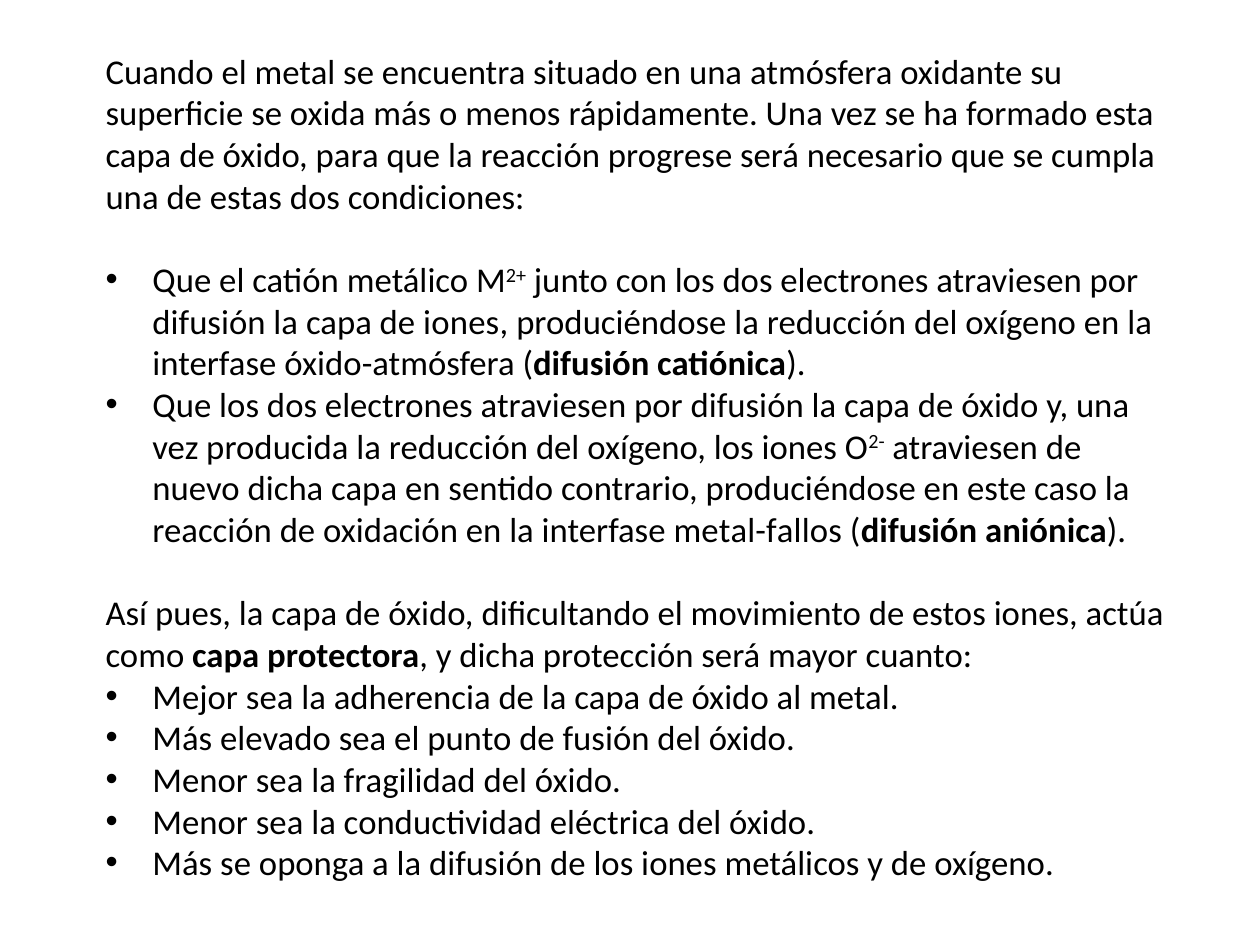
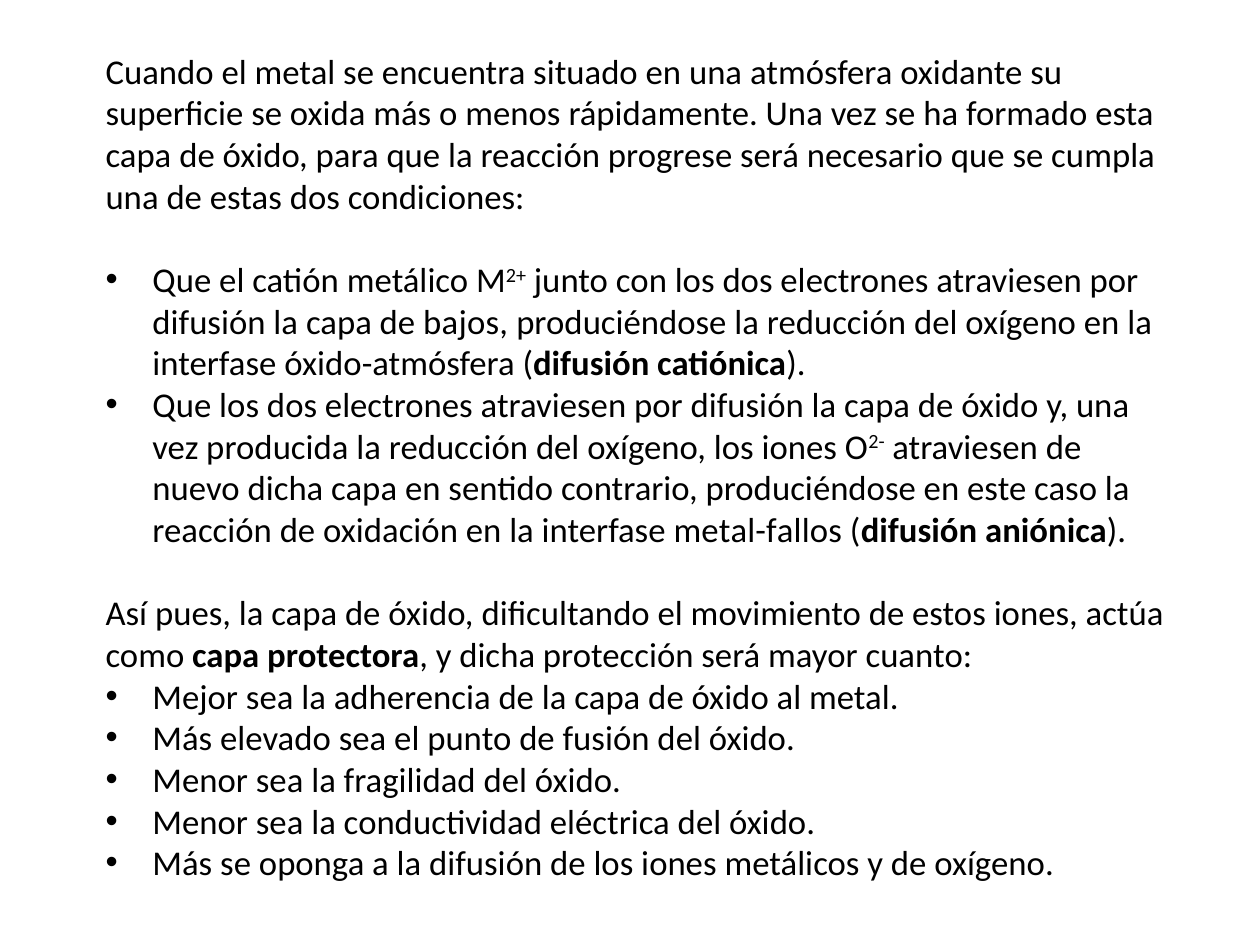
de iones: iones -> bajos
